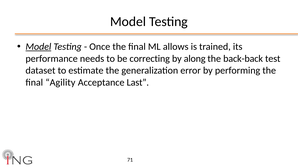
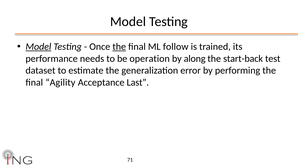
the at (119, 47) underline: none -> present
allows: allows -> follow
correcting: correcting -> operation
back-back: back-back -> start-back
